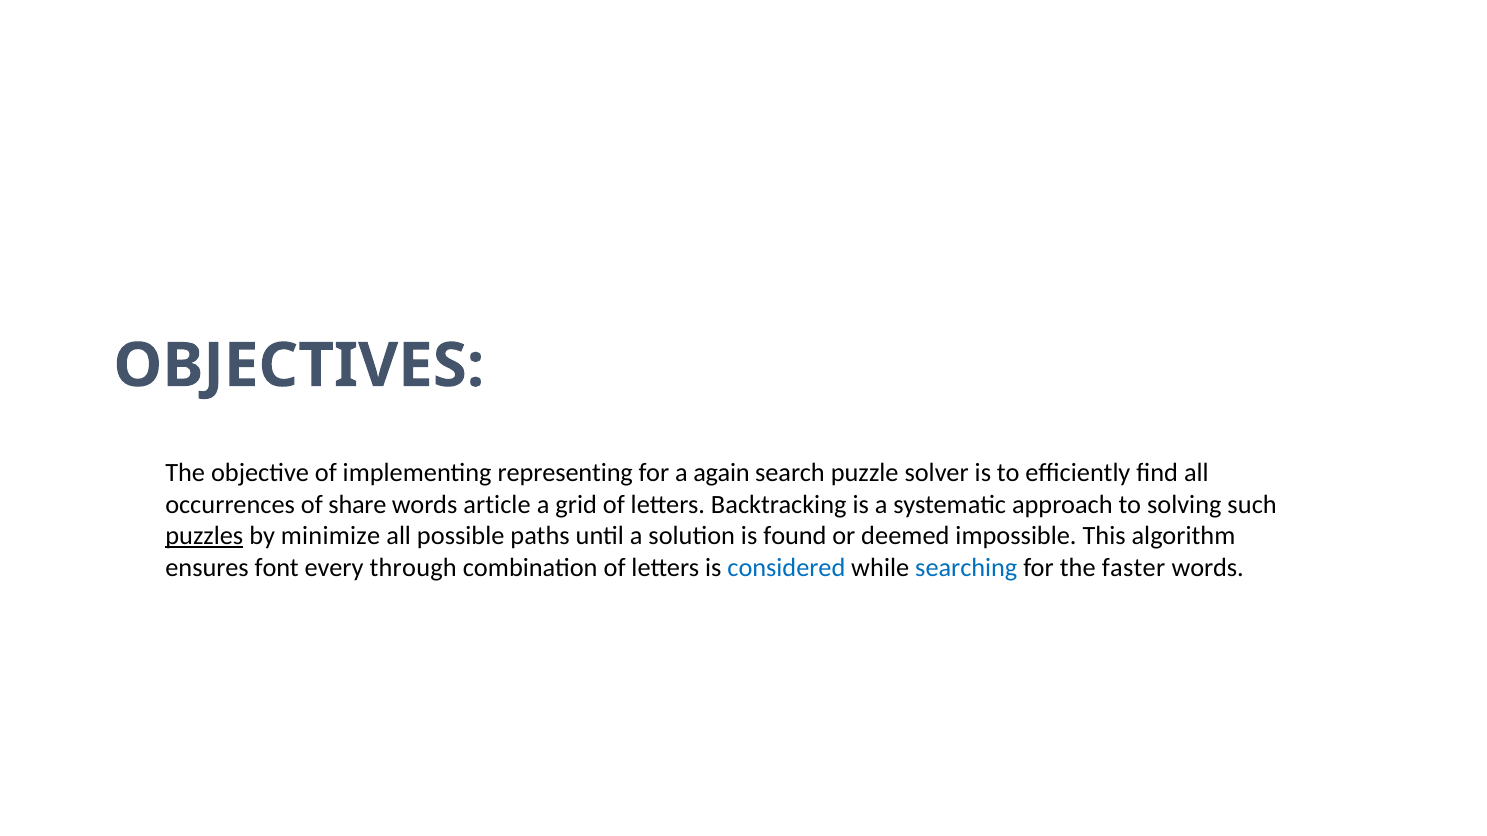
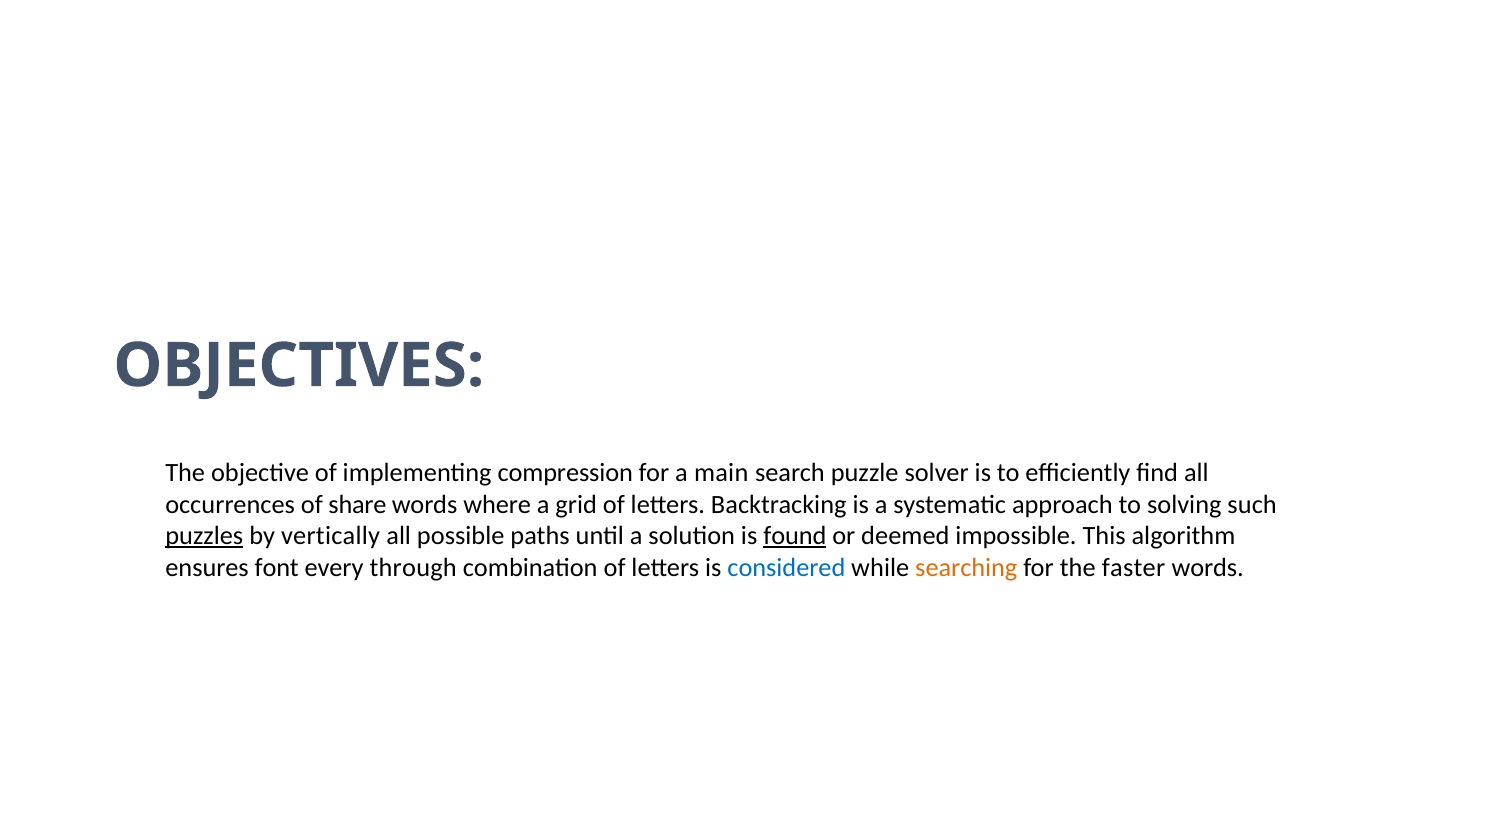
representing: representing -> compression
again: again -> main
article: article -> where
minimize: minimize -> vertically
found underline: none -> present
searching colour: blue -> orange
